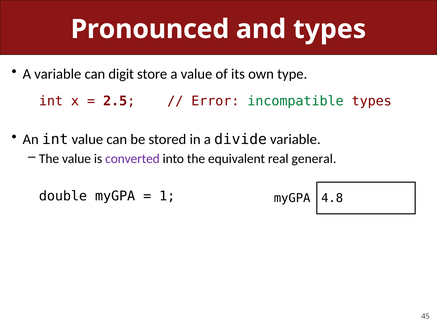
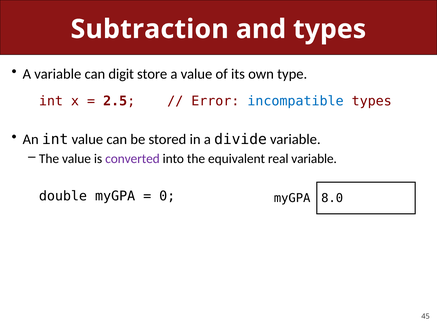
Pronounced: Pronounced -> Subtraction
incompatible colour: green -> blue
real general: general -> variable
1: 1 -> 0
4.8: 4.8 -> 8.0
